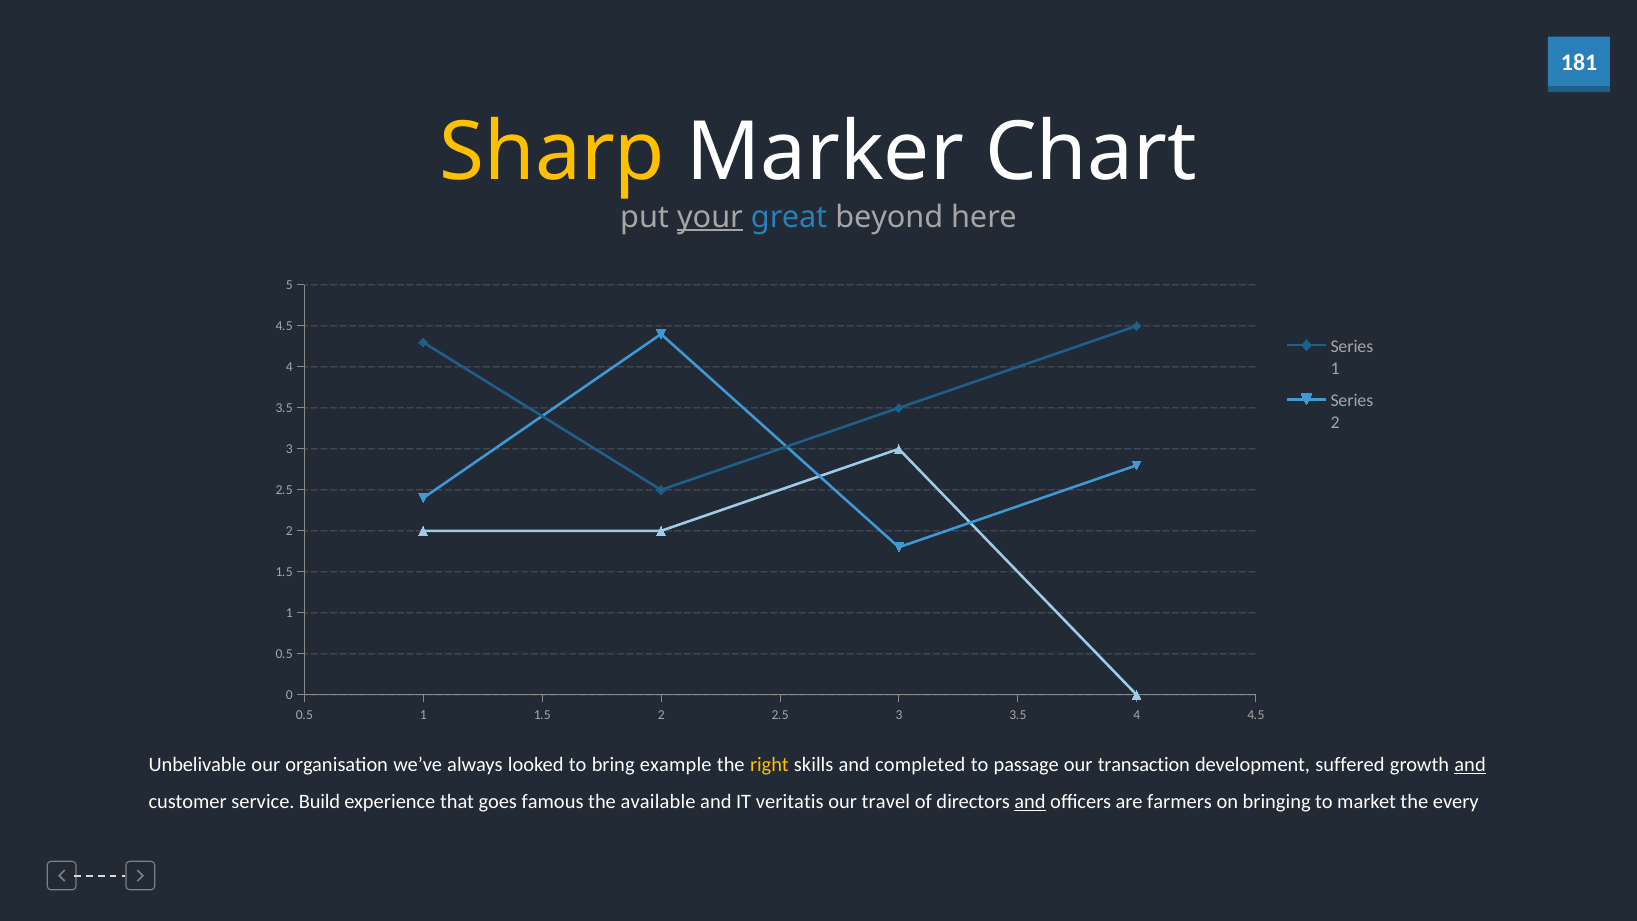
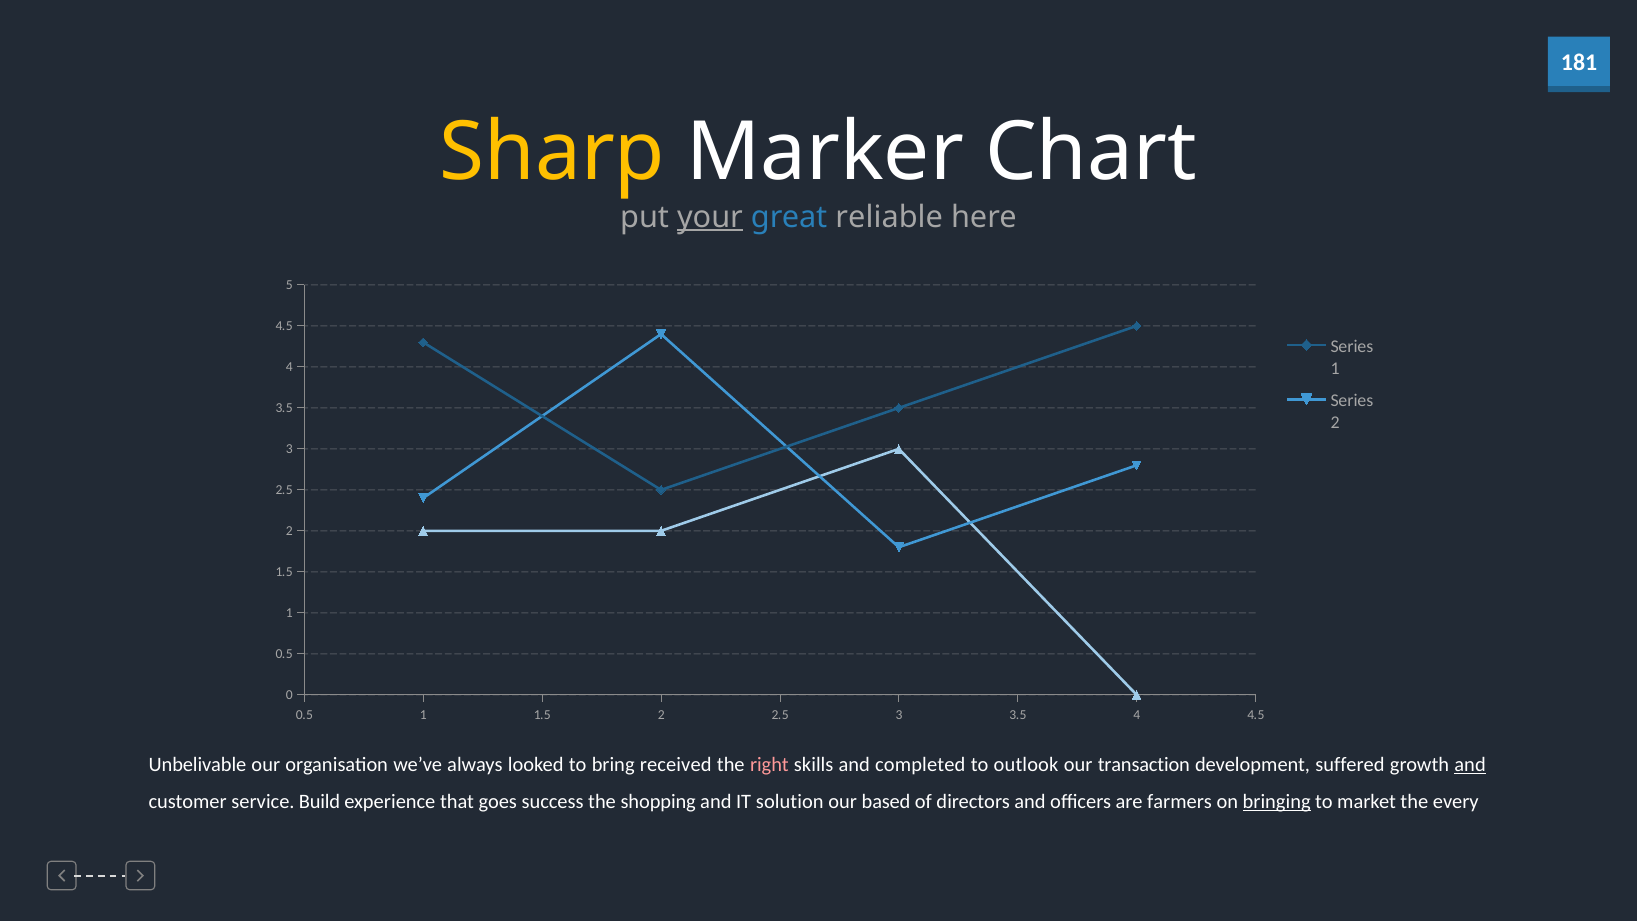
beyond: beyond -> reliable
example: example -> received
right colour: yellow -> pink
passage: passage -> outlook
famous: famous -> success
available: available -> shopping
veritatis: veritatis -> solution
travel: travel -> based
and at (1030, 802) underline: present -> none
bringing underline: none -> present
